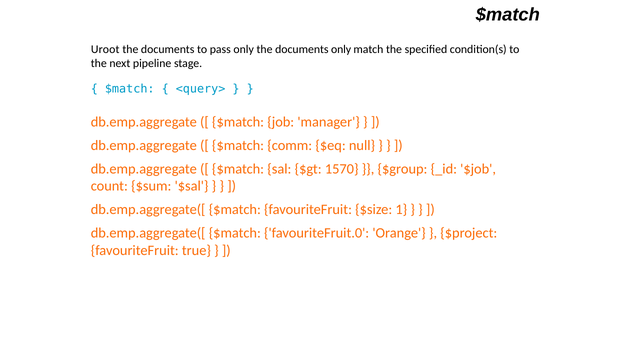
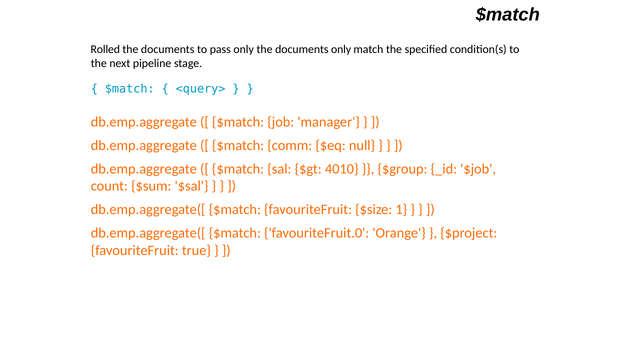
Uroot: Uroot -> Rolled
1570: 1570 -> 4010
